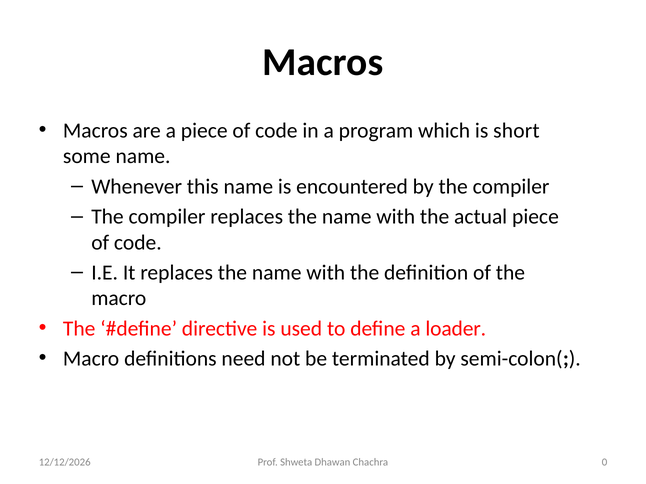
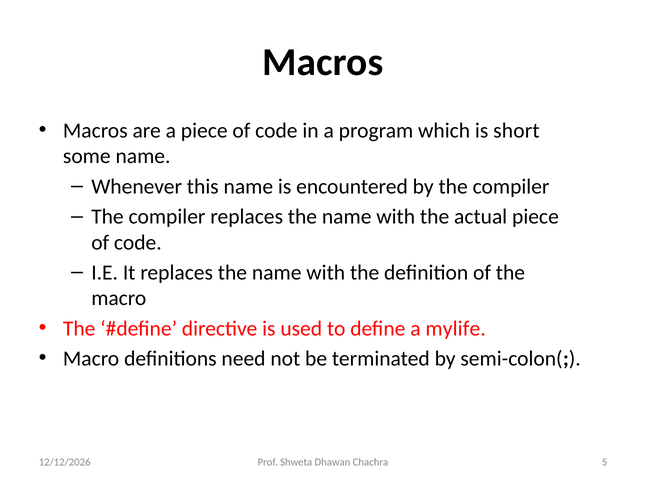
loader: loader -> mylife
0: 0 -> 5
